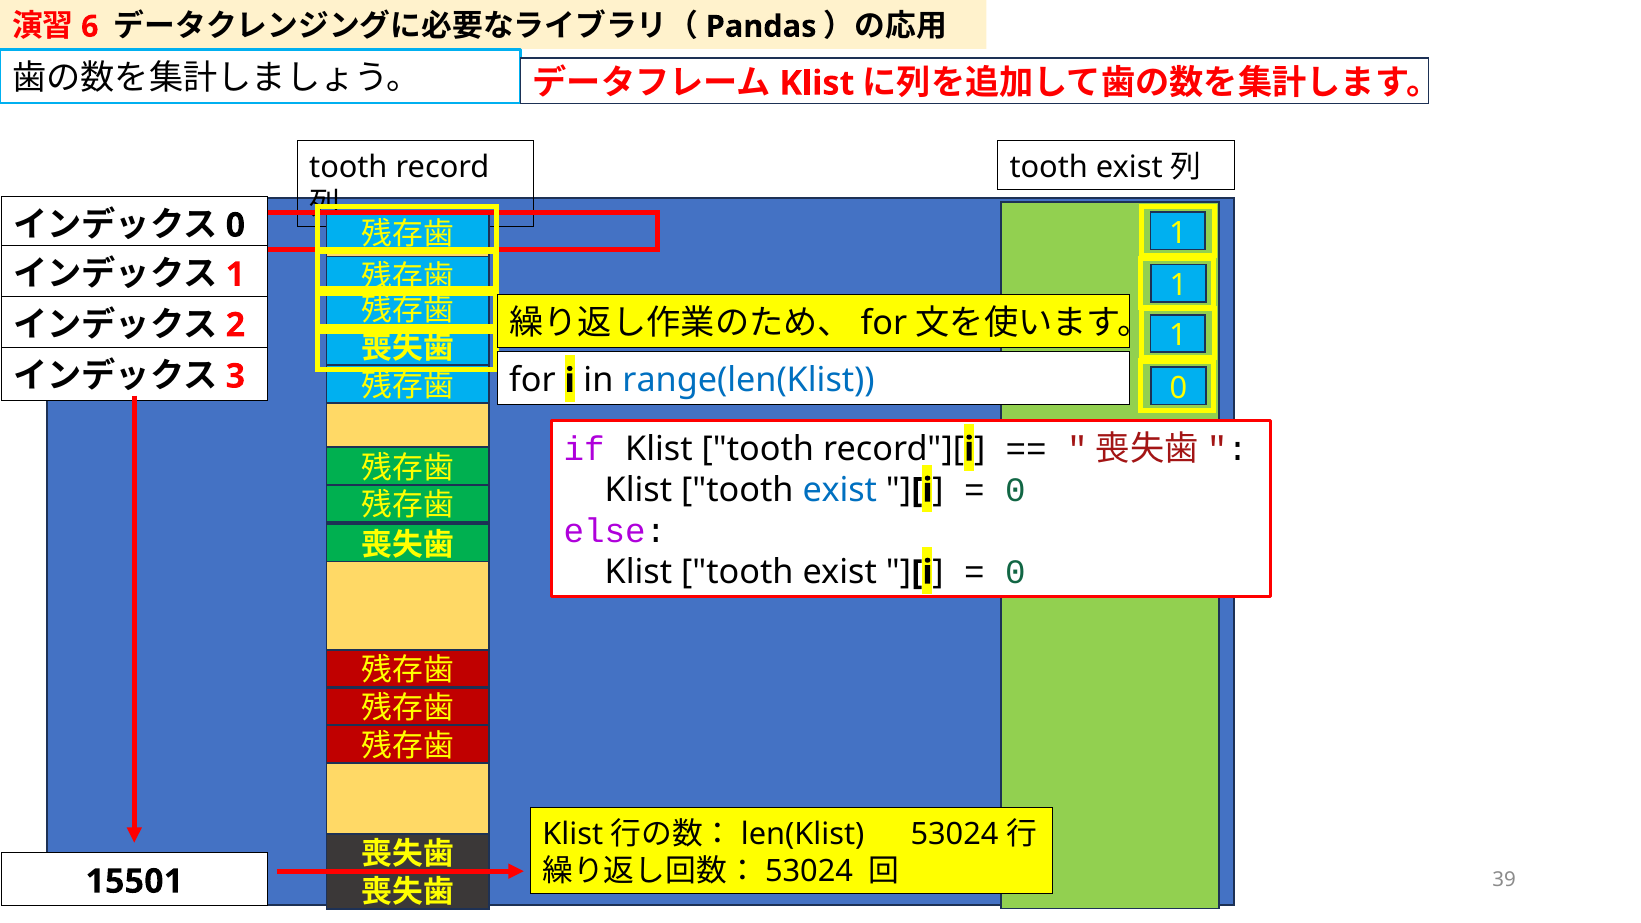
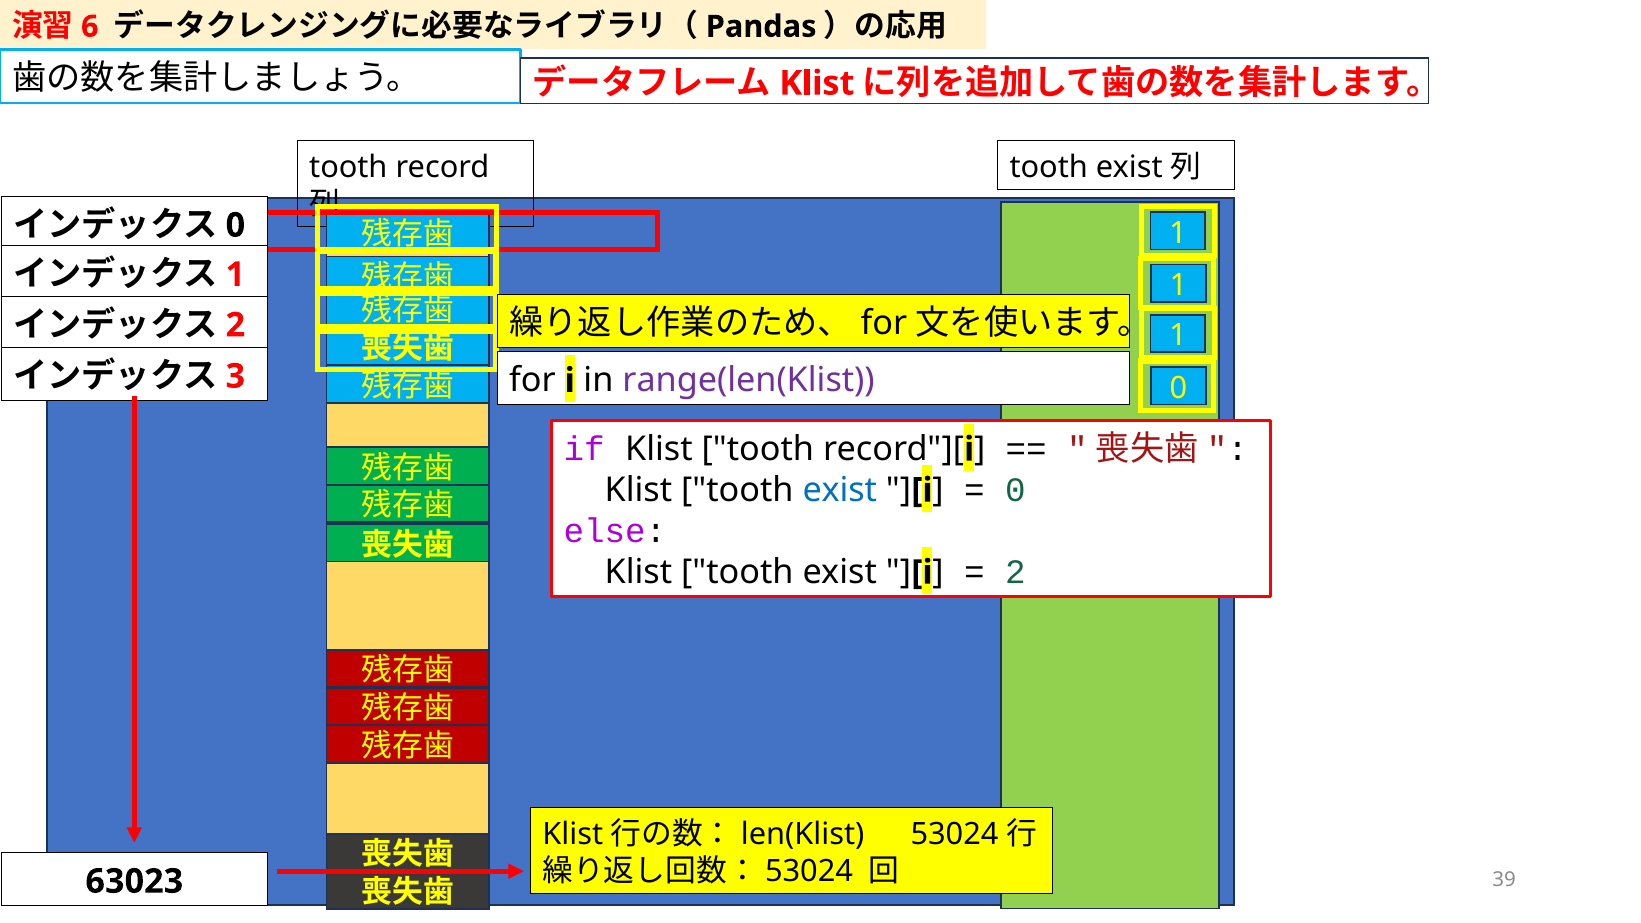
range(len(Klist colour: blue -> purple
0 at (1015, 572): 0 -> 2
15501: 15501 -> 63023
